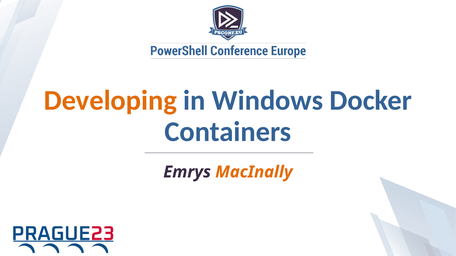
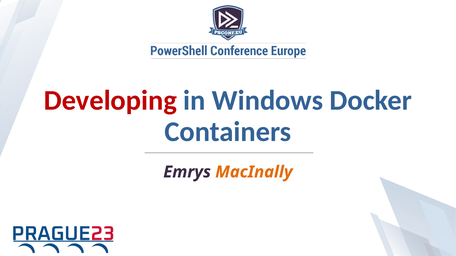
Developing colour: orange -> red
